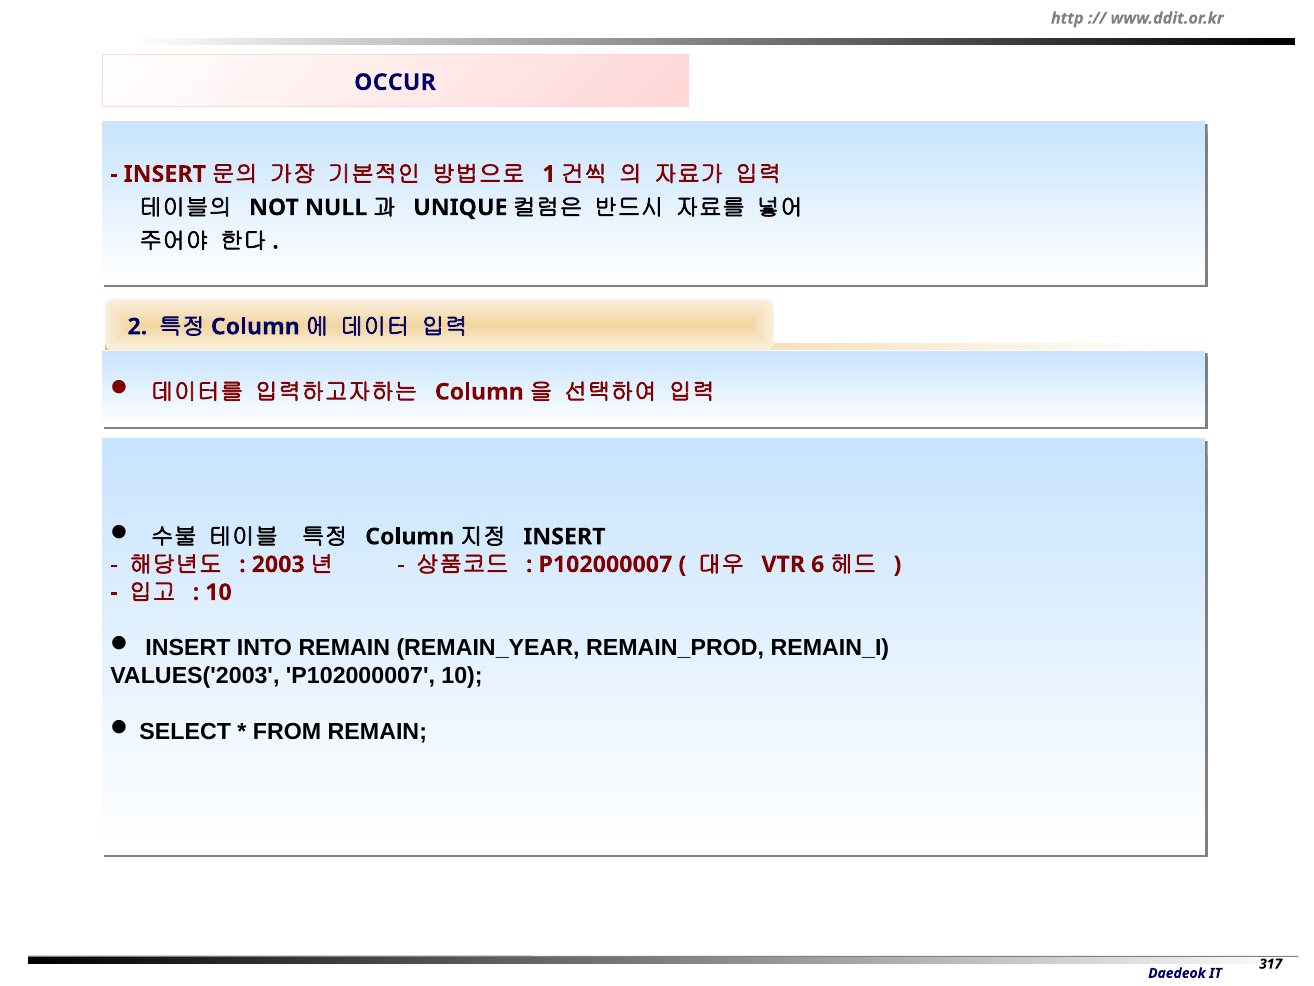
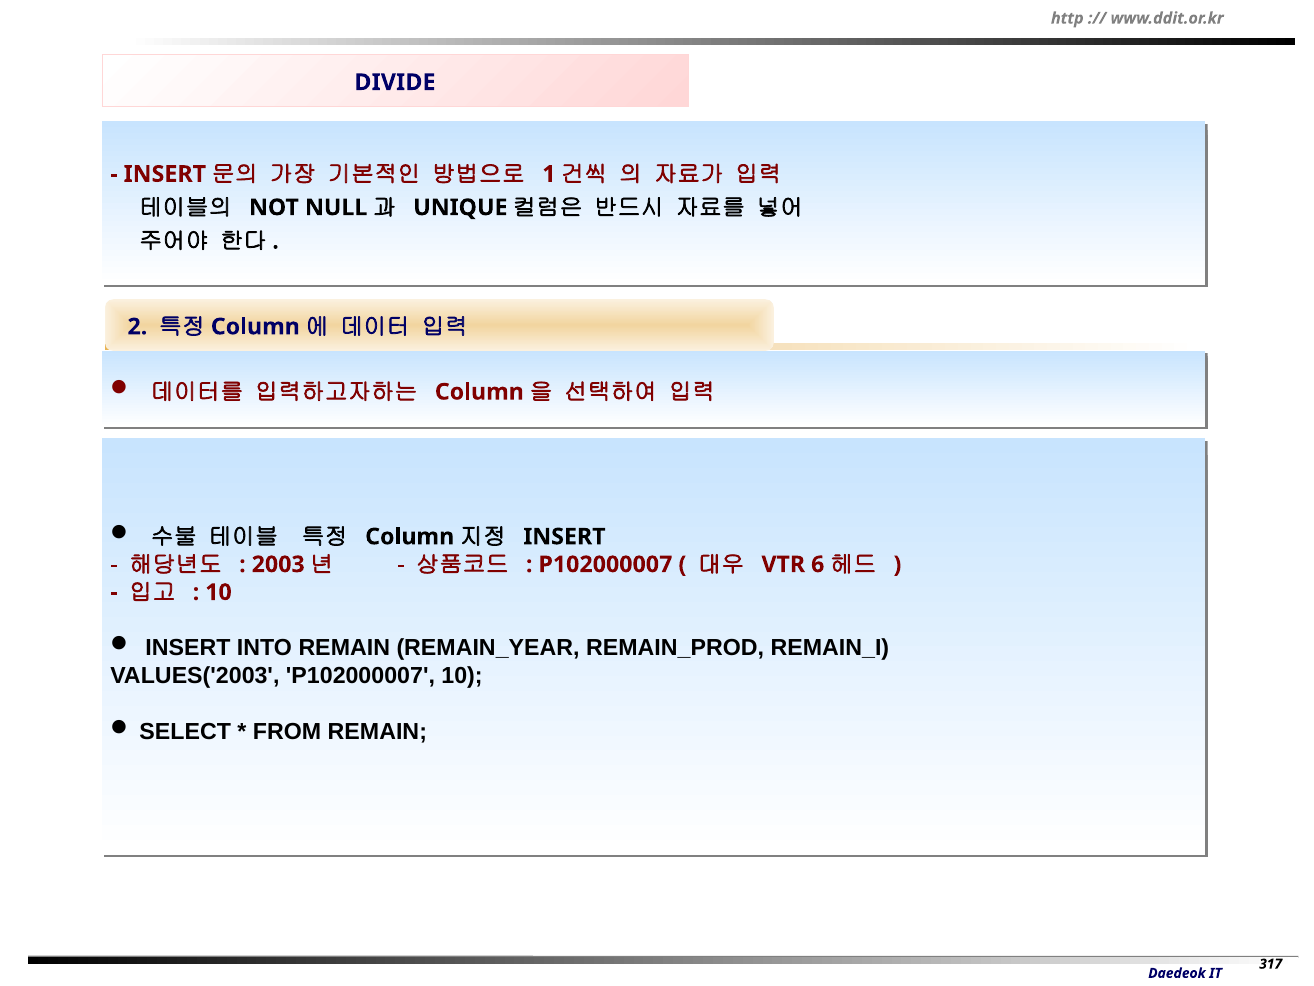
OCCUR: OCCUR -> DIVIDE
